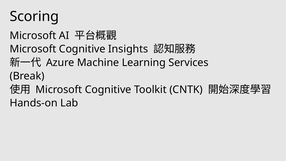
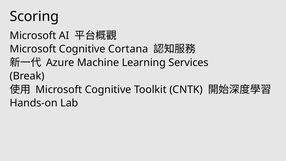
Insights: Insights -> Cortana
